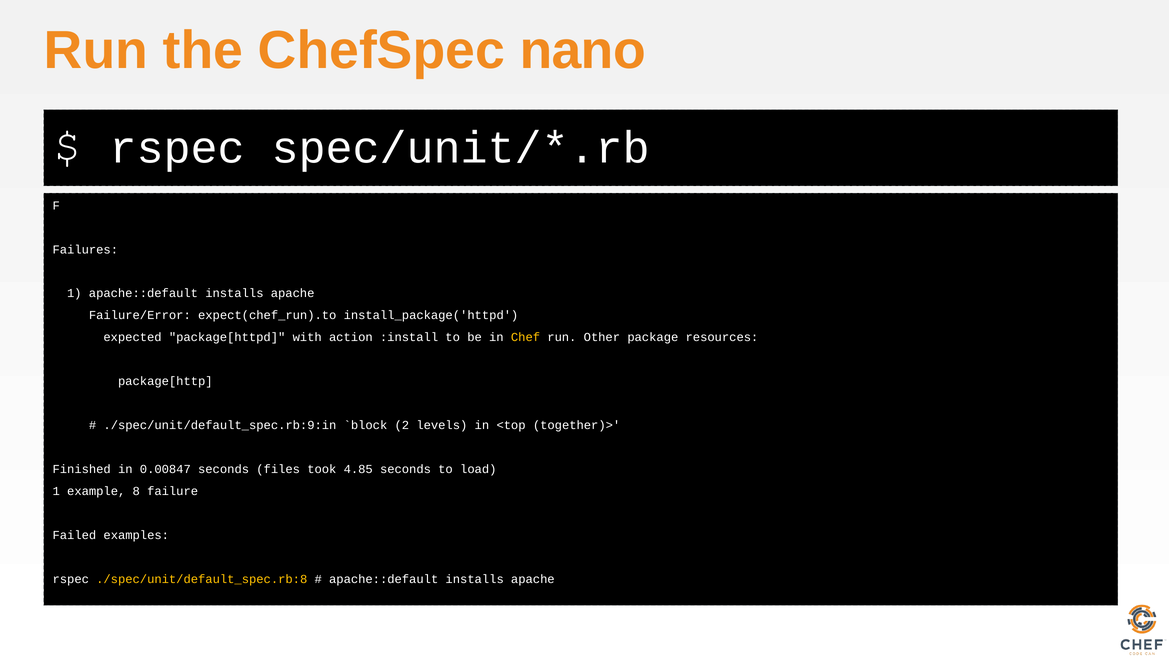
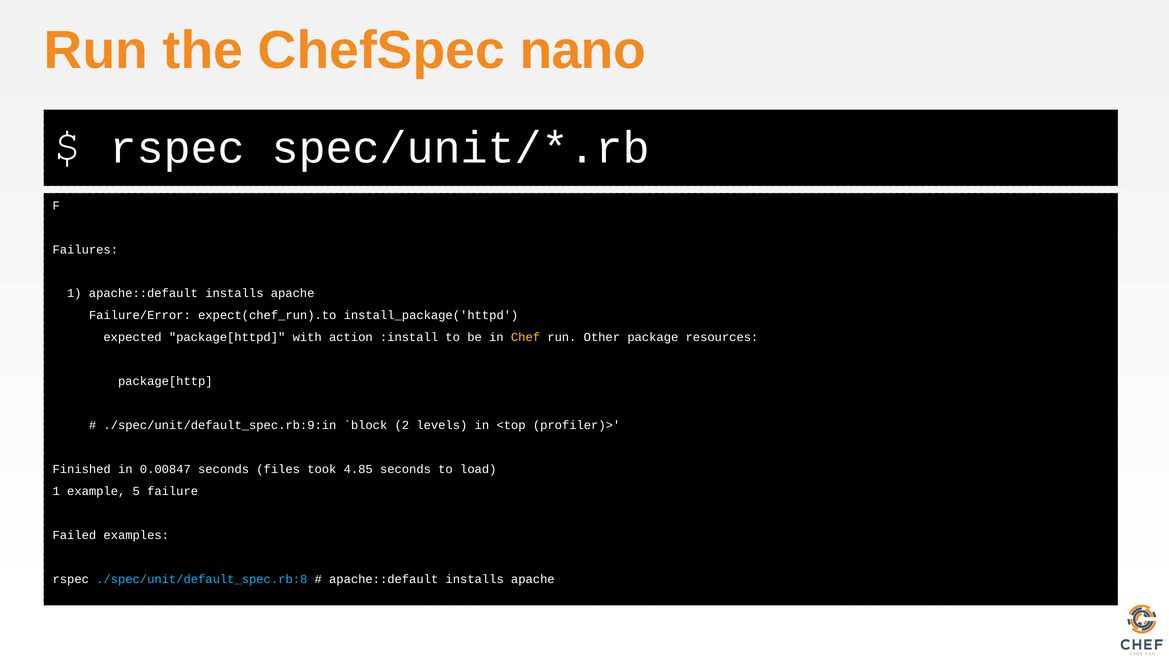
together)>: together)> -> profiler)>
8: 8 -> 5
./spec/unit/default_spec.rb:8 colour: yellow -> light blue
